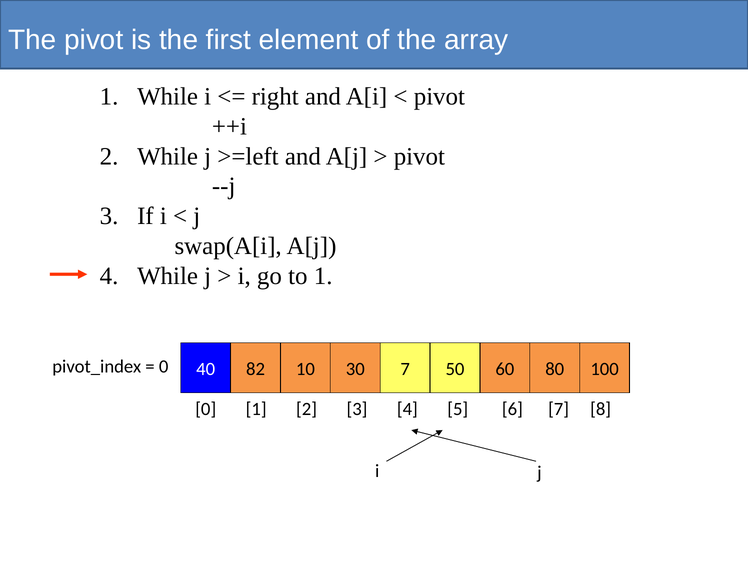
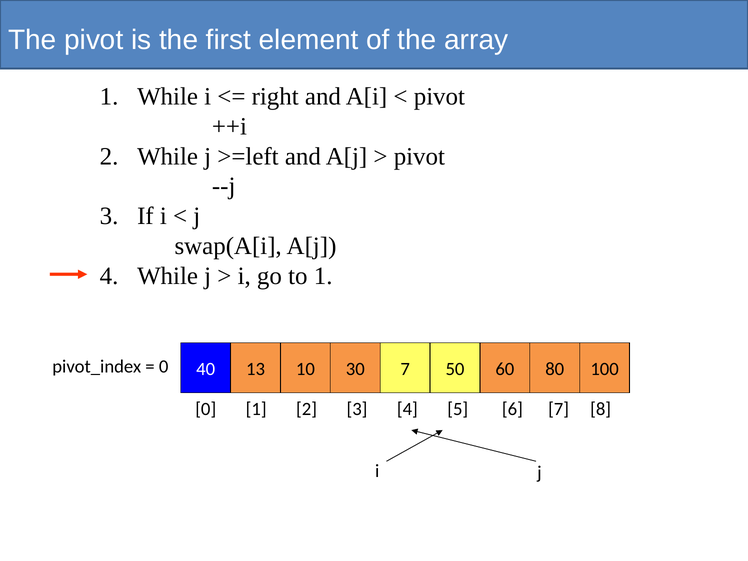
82: 82 -> 13
